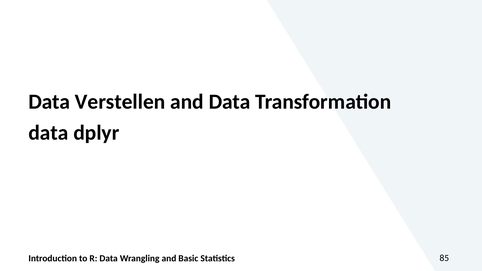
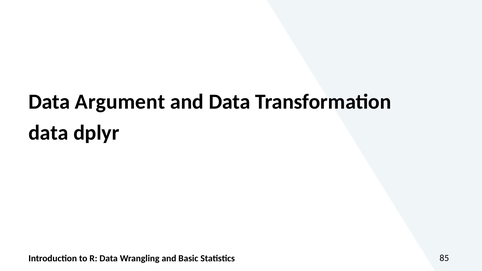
Verstellen: Verstellen -> Argument
